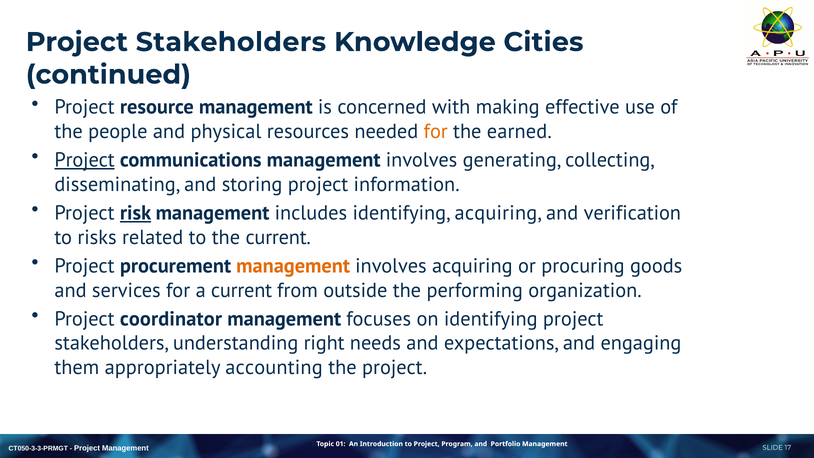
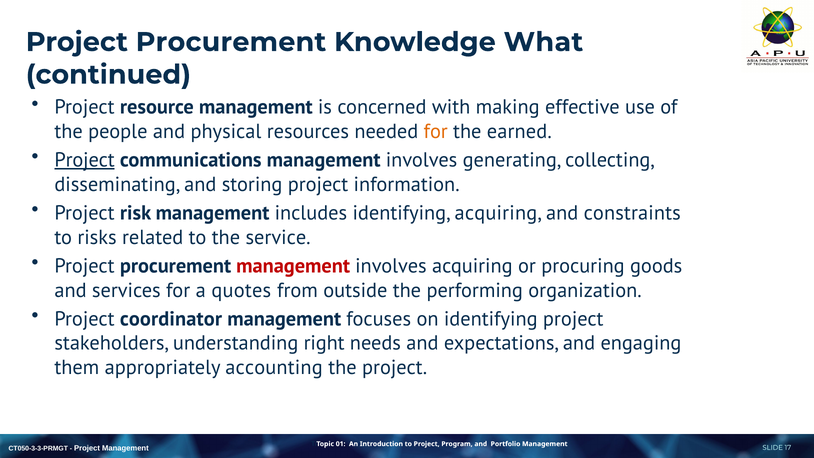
Stakeholders at (231, 42): Stakeholders -> Procurement
Cities: Cities -> What
risk underline: present -> none
verification: verification -> constraints
the current: current -> service
management at (293, 266) colour: orange -> red
a current: current -> quotes
